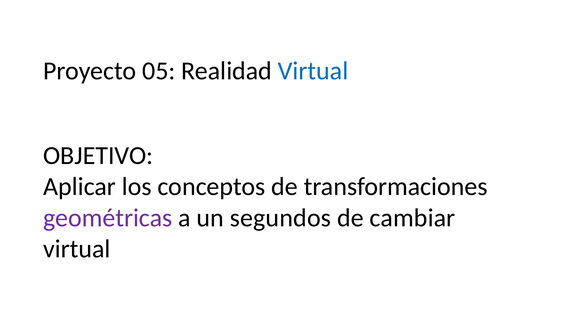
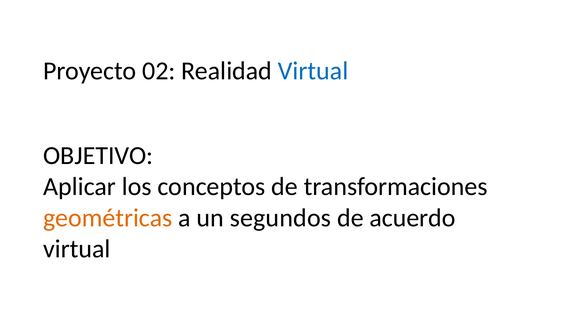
05: 05 -> 02
geométricas colour: purple -> orange
cambiar: cambiar -> acuerdo
